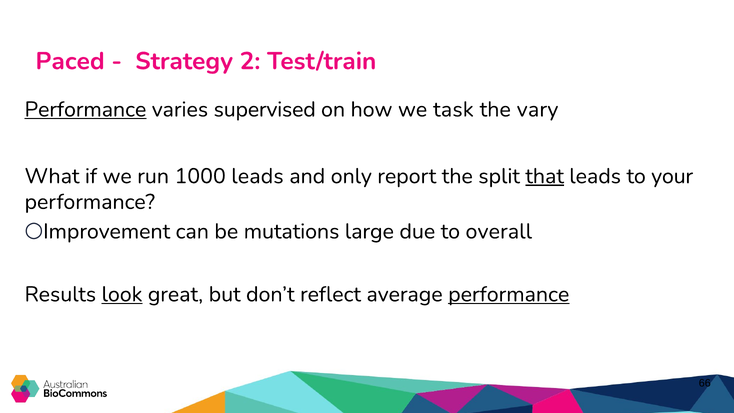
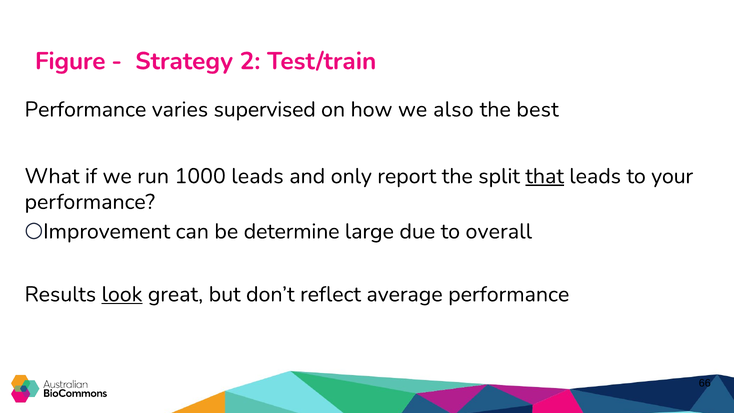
Paced: Paced -> Figure
Performance at (85, 109) underline: present -> none
task: task -> also
vary: vary -> best
mutations: mutations -> determine
performance at (509, 294) underline: present -> none
